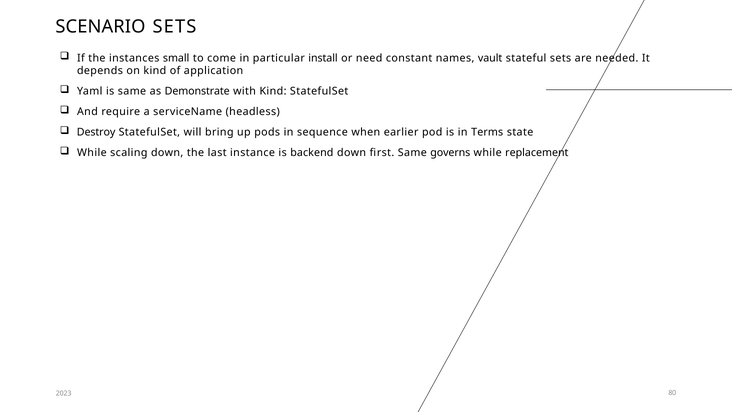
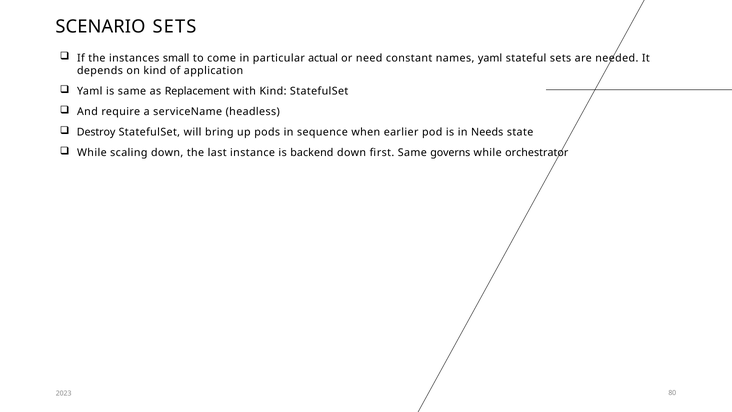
install: install -> actual
names vault: vault -> yaml
Demonstrate: Demonstrate -> Replacement
Terms: Terms -> Needs
replacement: replacement -> orchestrator
